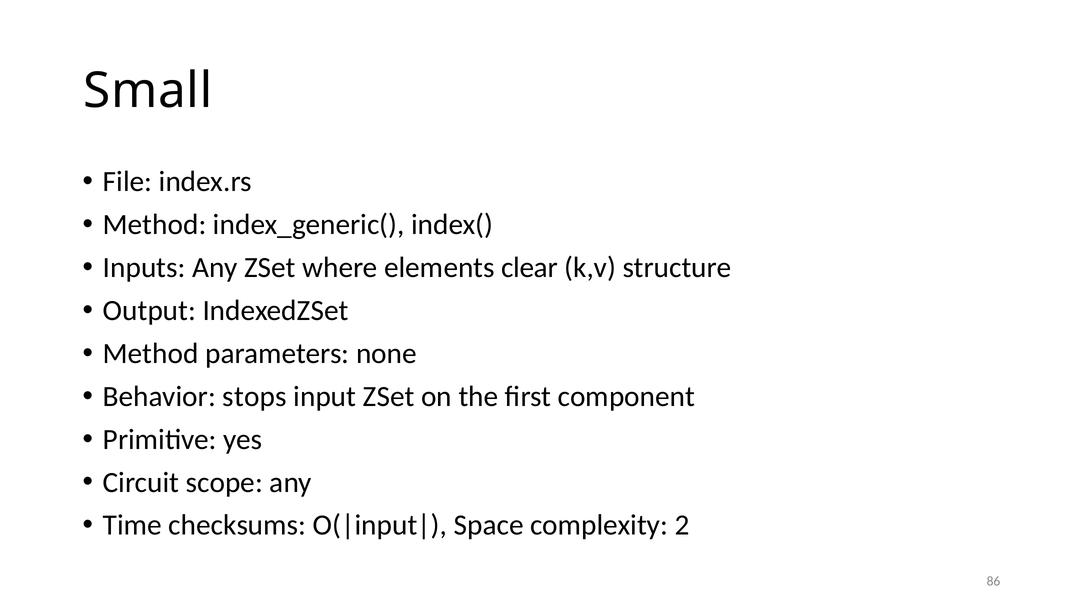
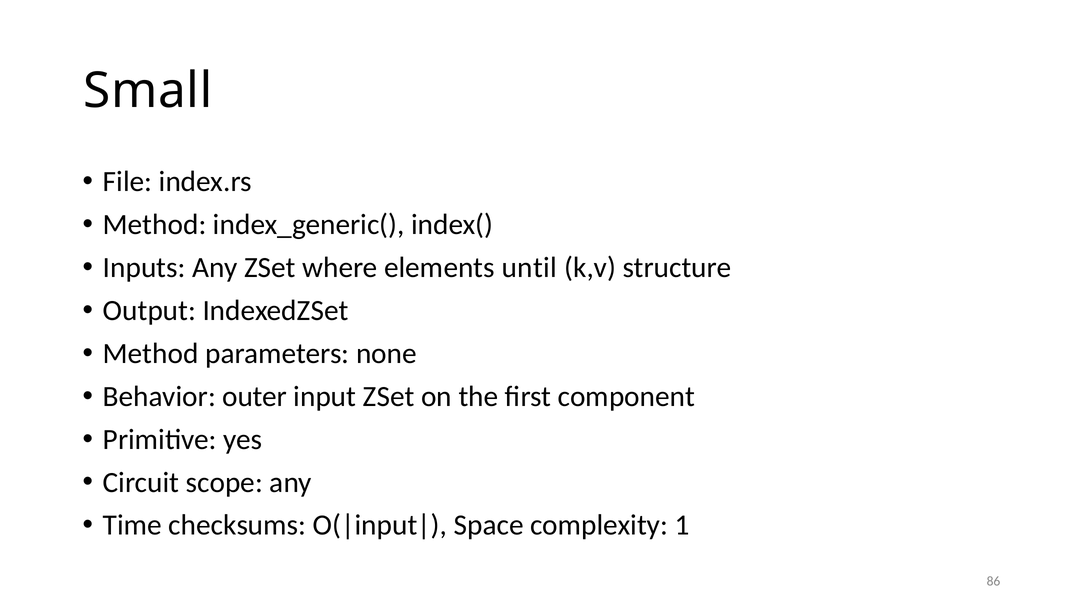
clear: clear -> until
stops: stops -> outer
2: 2 -> 1
